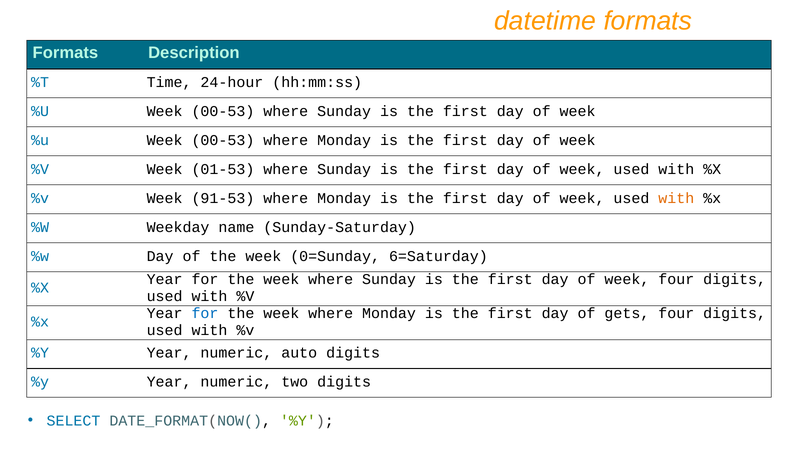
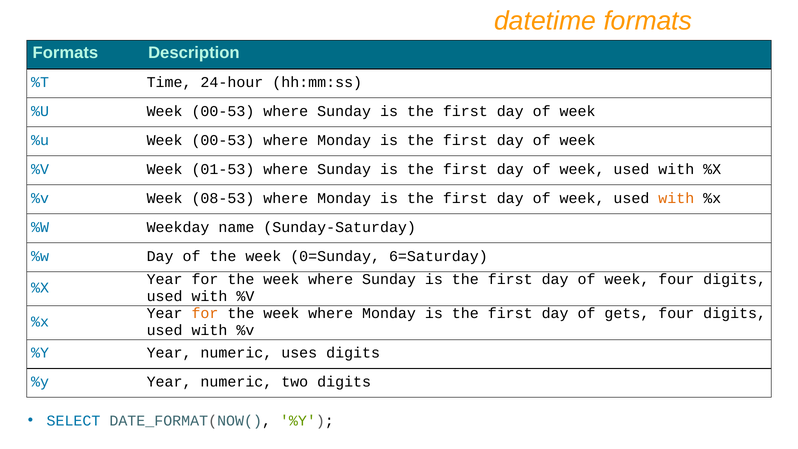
91-53: 91-53 -> 08-53
for at (205, 313) colour: blue -> orange
auto: auto -> uses
